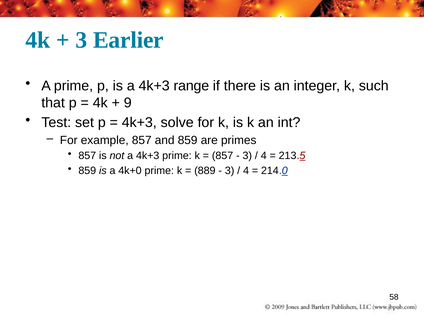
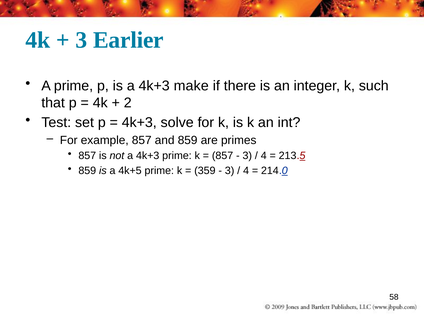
range: range -> make
9: 9 -> 2
4k+0: 4k+0 -> 4k+5
889: 889 -> 359
